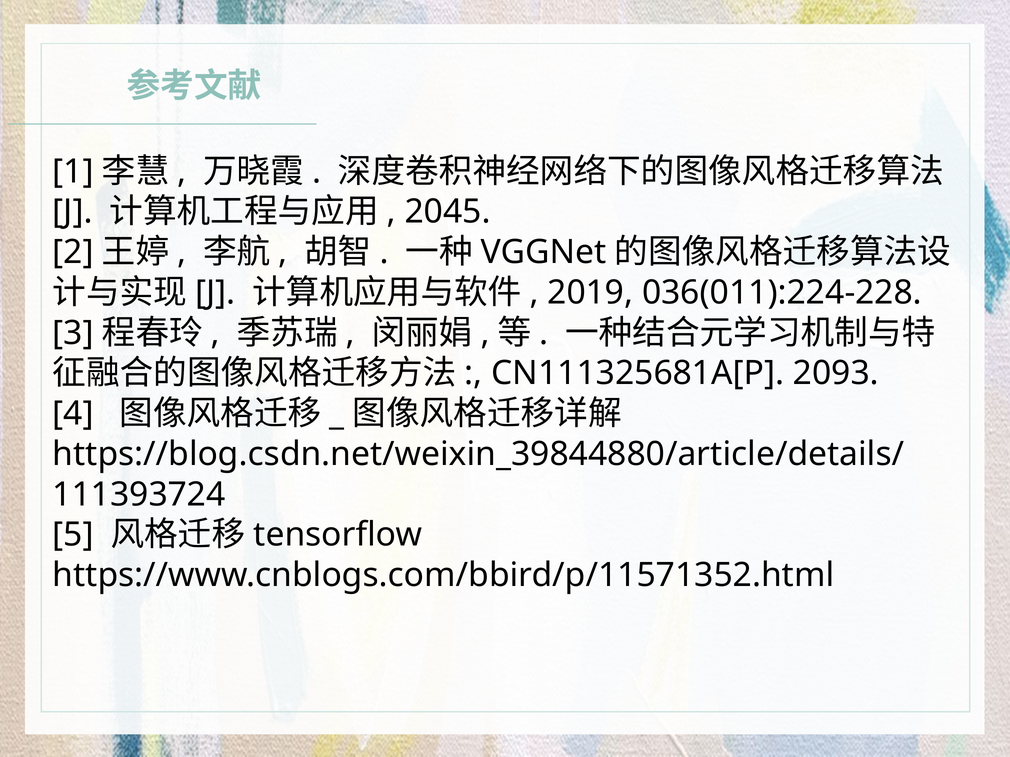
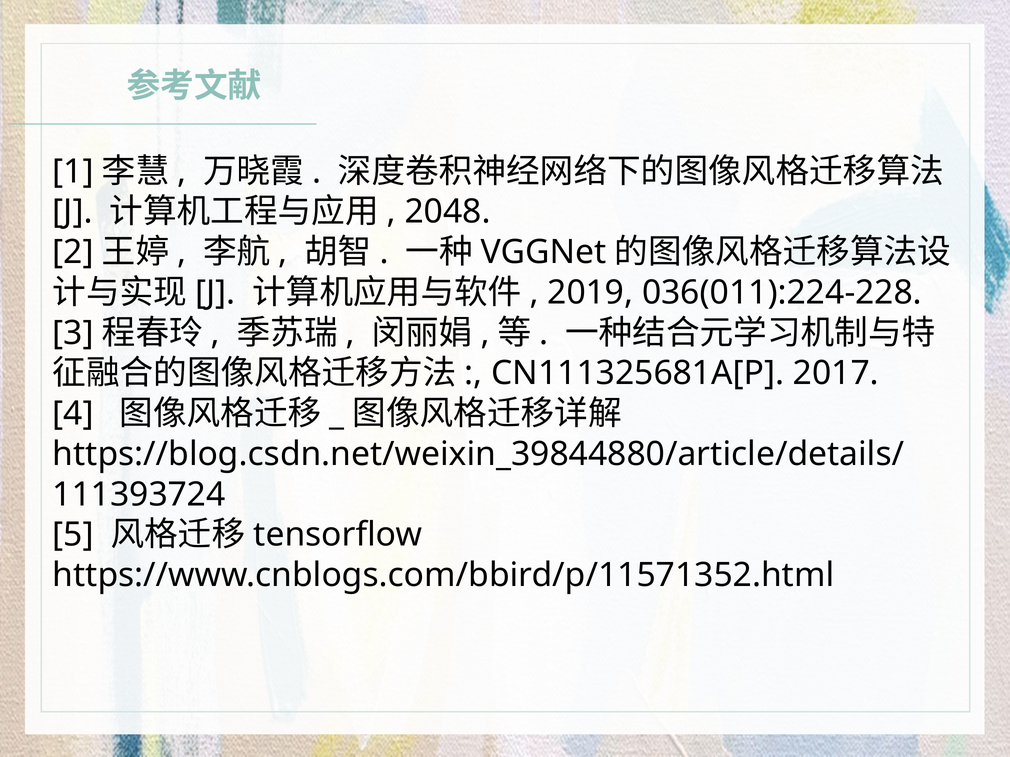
2045: 2045 -> 2048
2093: 2093 -> 2017
